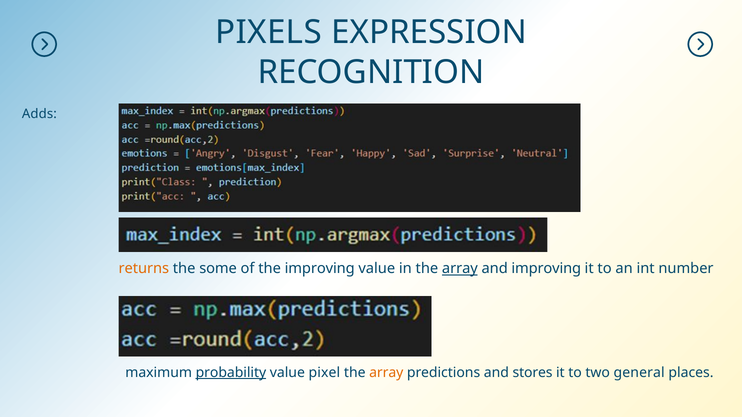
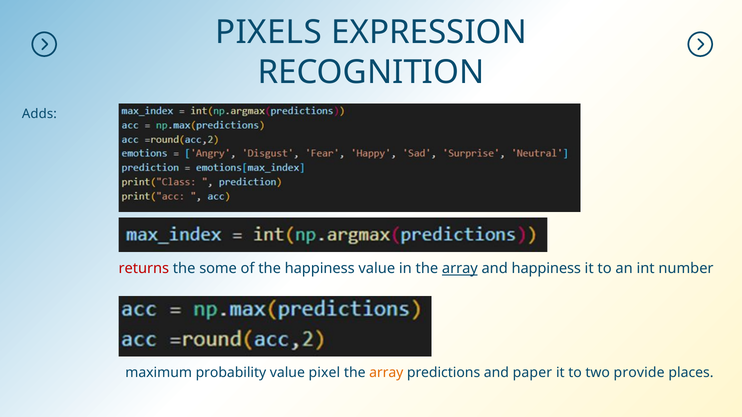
returns colour: orange -> red
the improving: improving -> happiness
and improving: improving -> happiness
probability underline: present -> none
stores: stores -> paper
general: general -> provide
